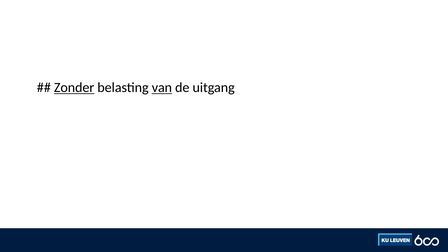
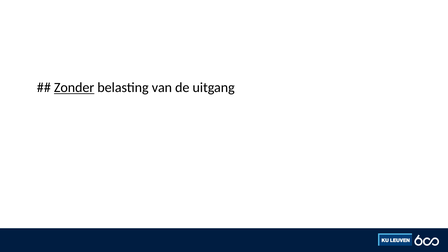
van underline: present -> none
